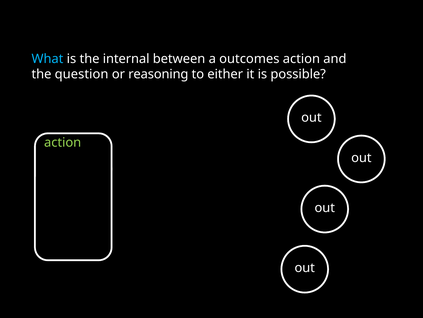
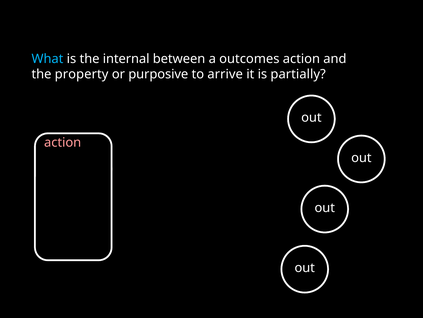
question: question -> property
reasoning: reasoning -> purposive
either: either -> arrive
possible: possible -> partially
action at (63, 142) colour: light green -> pink
